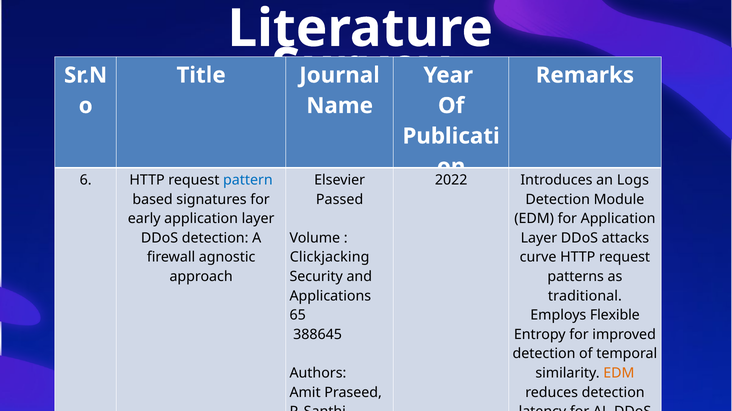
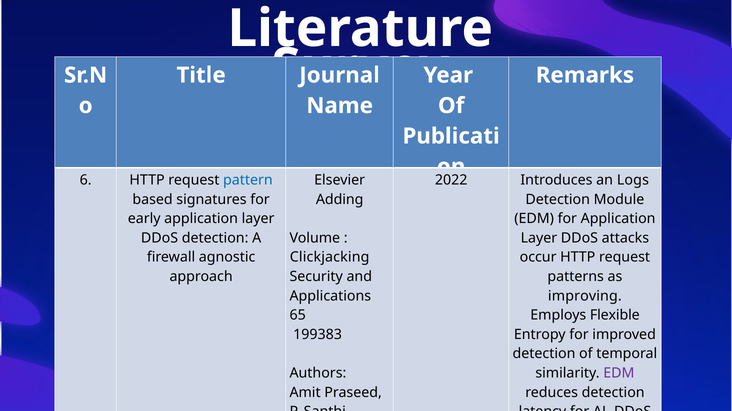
Passed: Passed -> Adding
curve: curve -> occur
traditional: traditional -> improving
388645: 388645 -> 199383
EDM at (619, 374) colour: orange -> purple
